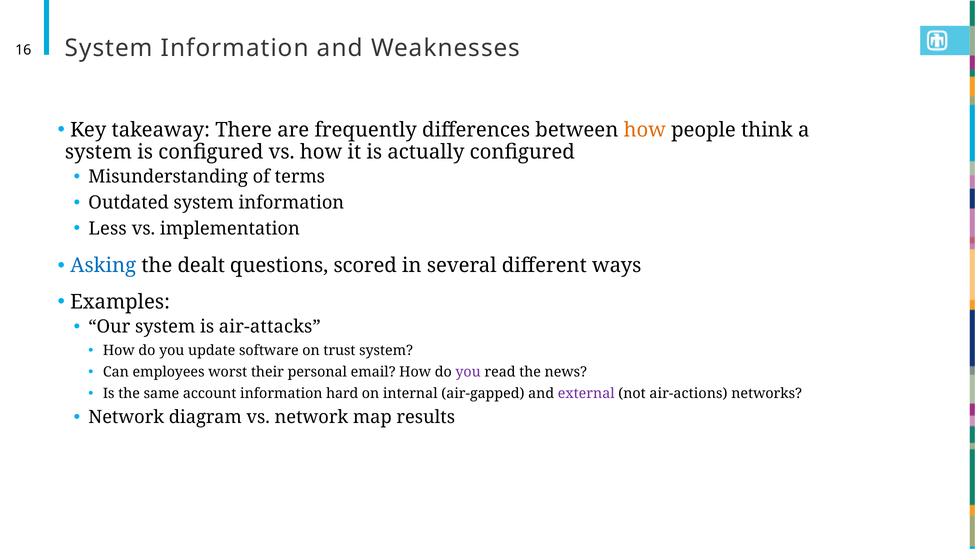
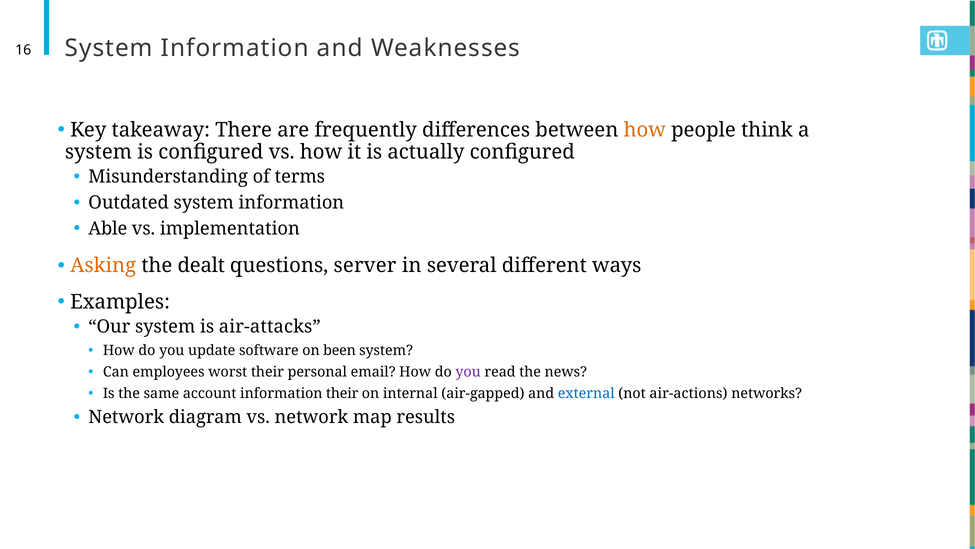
Less: Less -> Able
Asking colour: blue -> orange
scored: scored -> server
trust: trust -> been
information hard: hard -> their
external colour: purple -> blue
